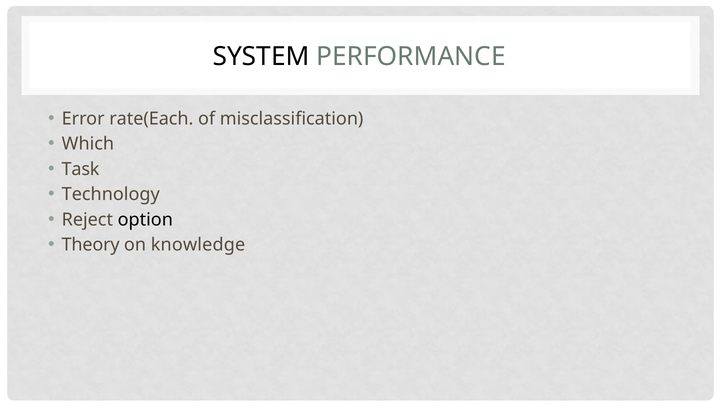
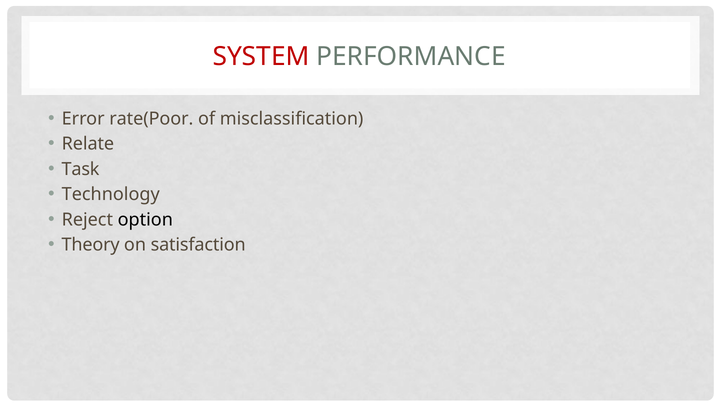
SYSTEM colour: black -> red
rate(Each: rate(Each -> rate(Poor
Which: Which -> Relate
knowledge: knowledge -> satisfaction
